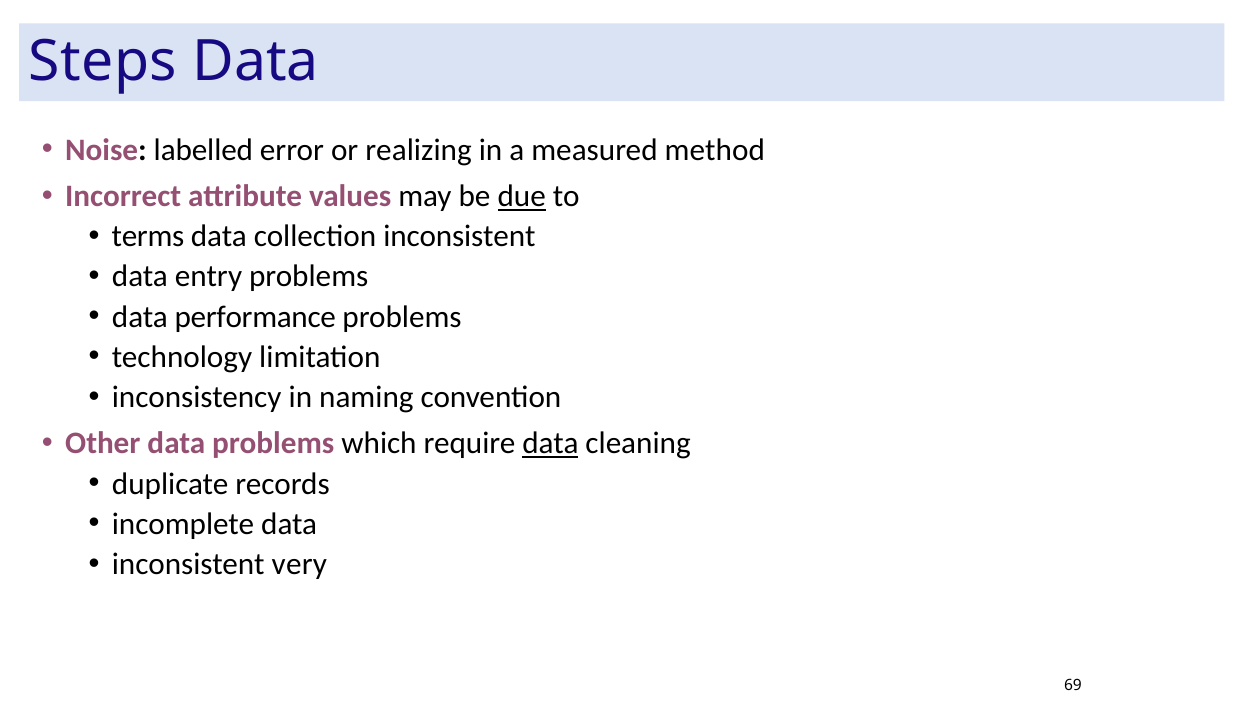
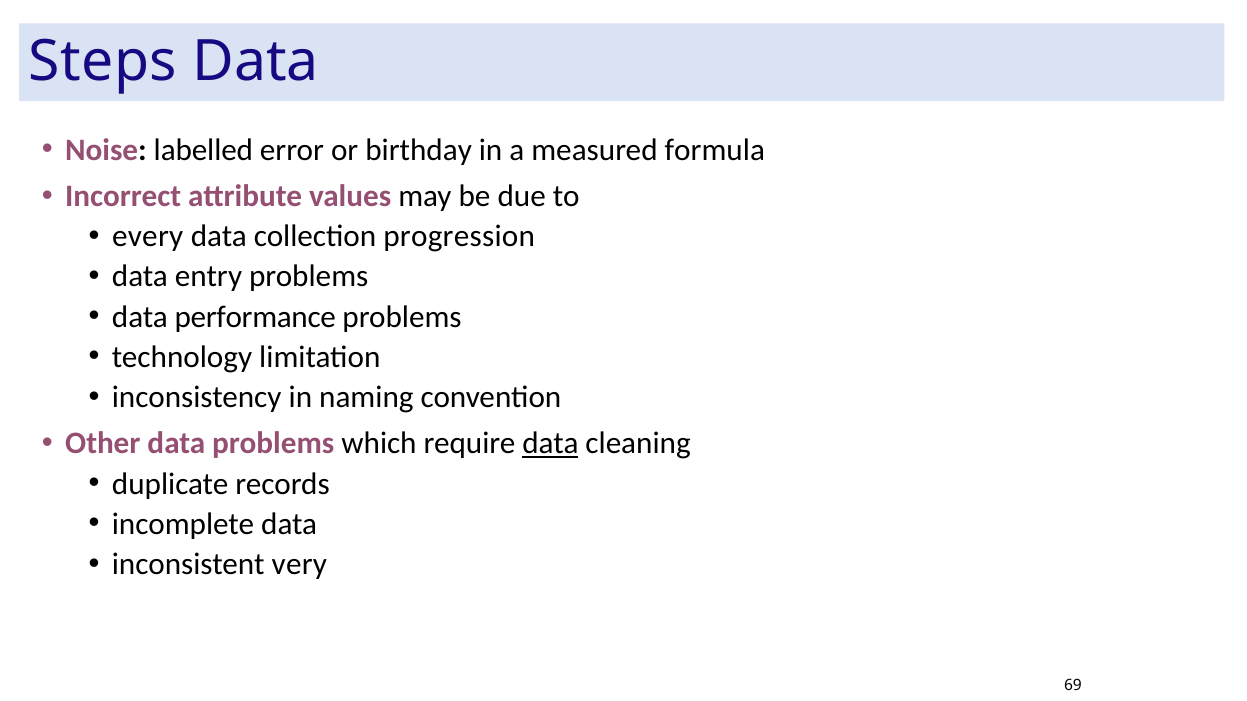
realizing: realizing -> birthday
method: method -> formula
due underline: present -> none
terms: terms -> every
collection inconsistent: inconsistent -> progression
